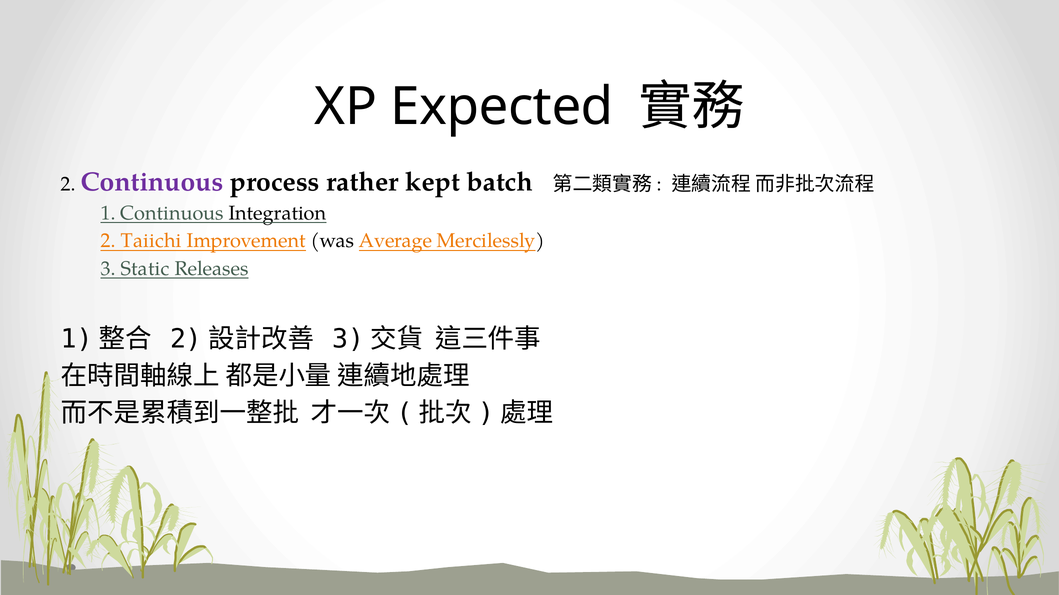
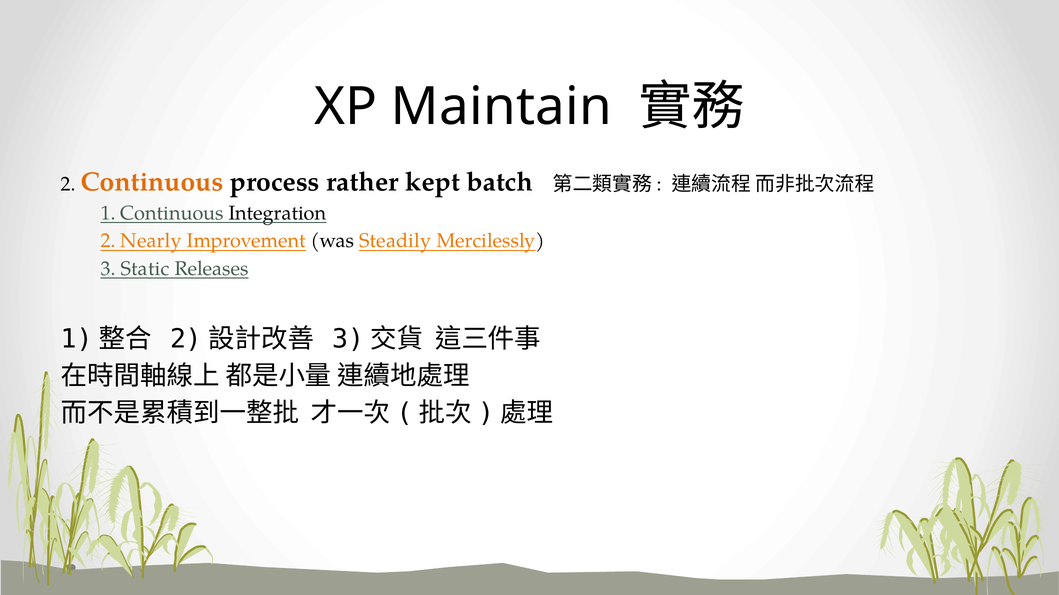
Expected: Expected -> Maintain
Continuous at (152, 182) colour: purple -> orange
Taiichi: Taiichi -> Nearly
Average: Average -> Steadily
